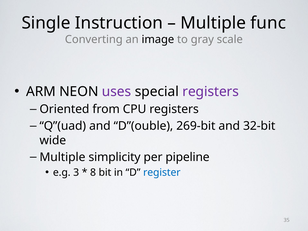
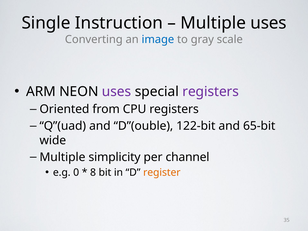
Multiple func: func -> uses
image colour: black -> blue
269-bit: 269-bit -> 122-bit
32-bit: 32-bit -> 65-bit
pipeline: pipeline -> channel
3: 3 -> 0
register colour: blue -> orange
